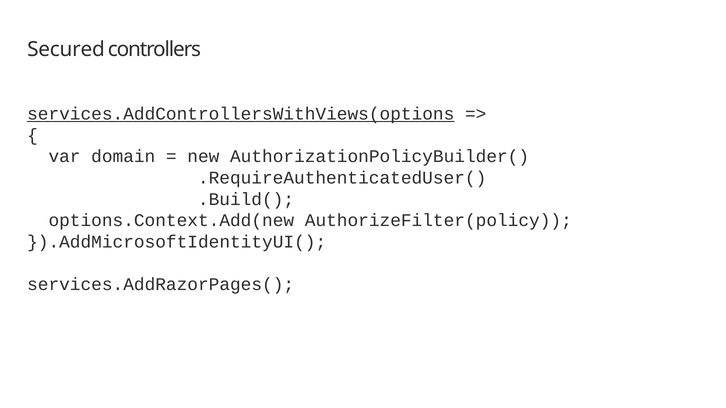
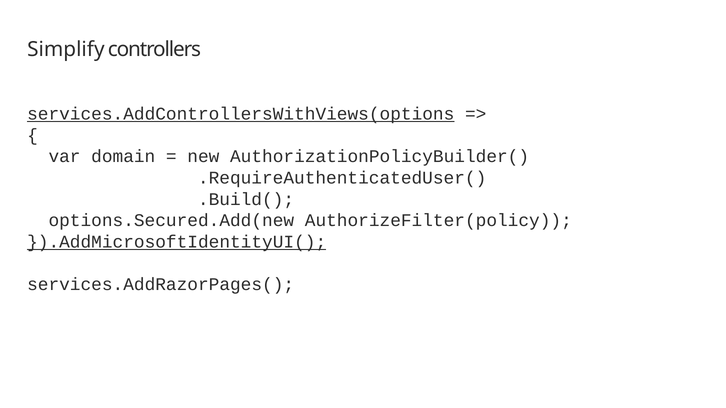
Secured: Secured -> Simplify
options.Context.Add(new: options.Context.Add(new -> options.Secured.Add(new
}).AddMicrosoftIdentityUI( underline: none -> present
